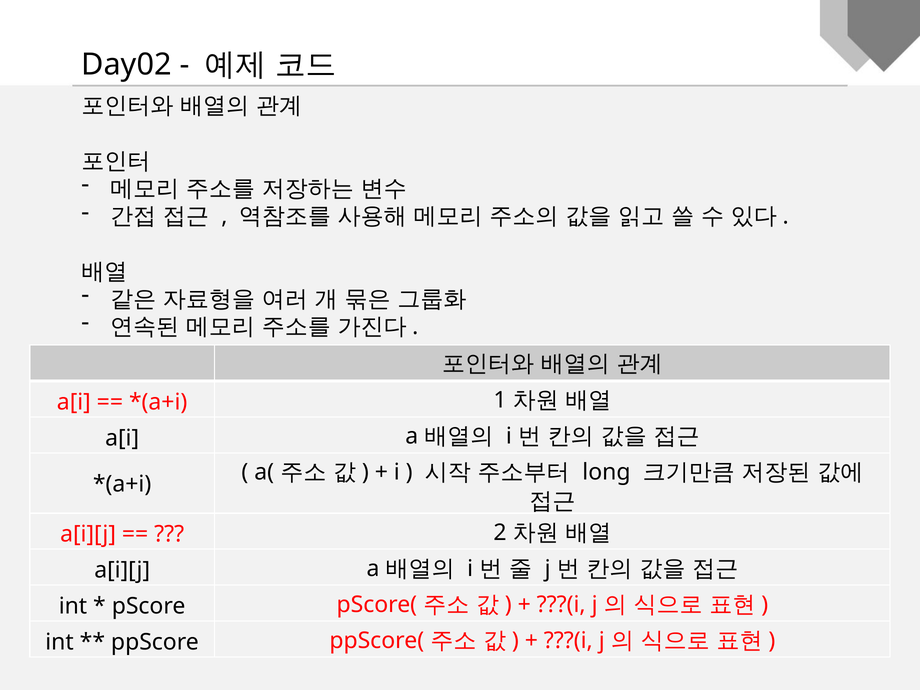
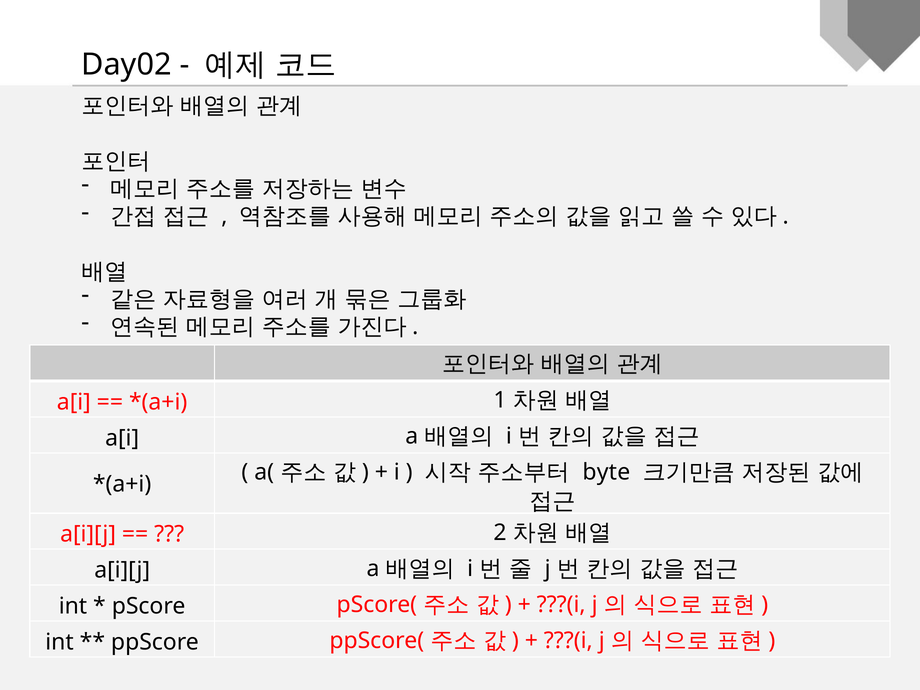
long: long -> byte
